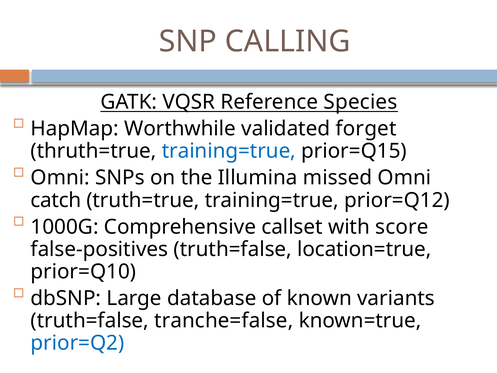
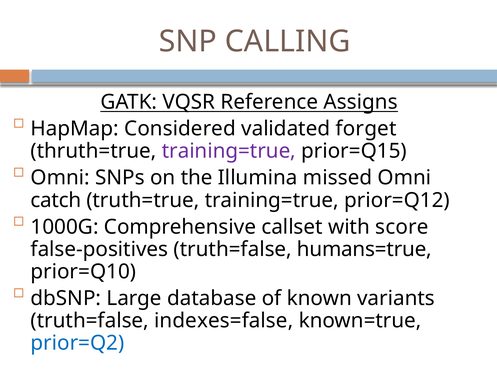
Species: Species -> Assigns
Worthwhile: Worthwhile -> Considered
training=true at (229, 151) colour: blue -> purple
location=true: location=true -> humans=true
tranche=false: tranche=false -> indexes=false
